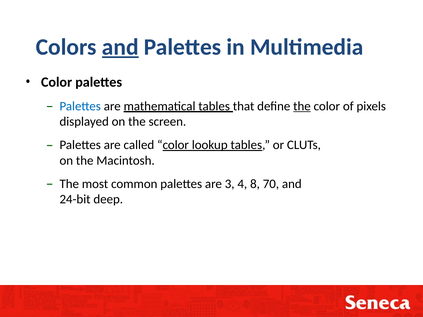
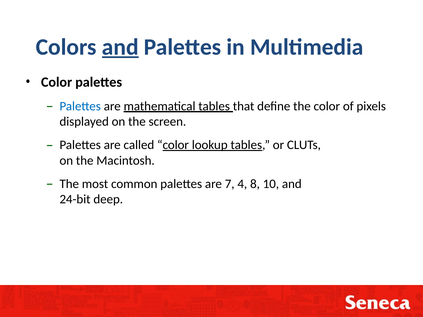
the at (302, 106) underline: present -> none
3: 3 -> 7
70: 70 -> 10
